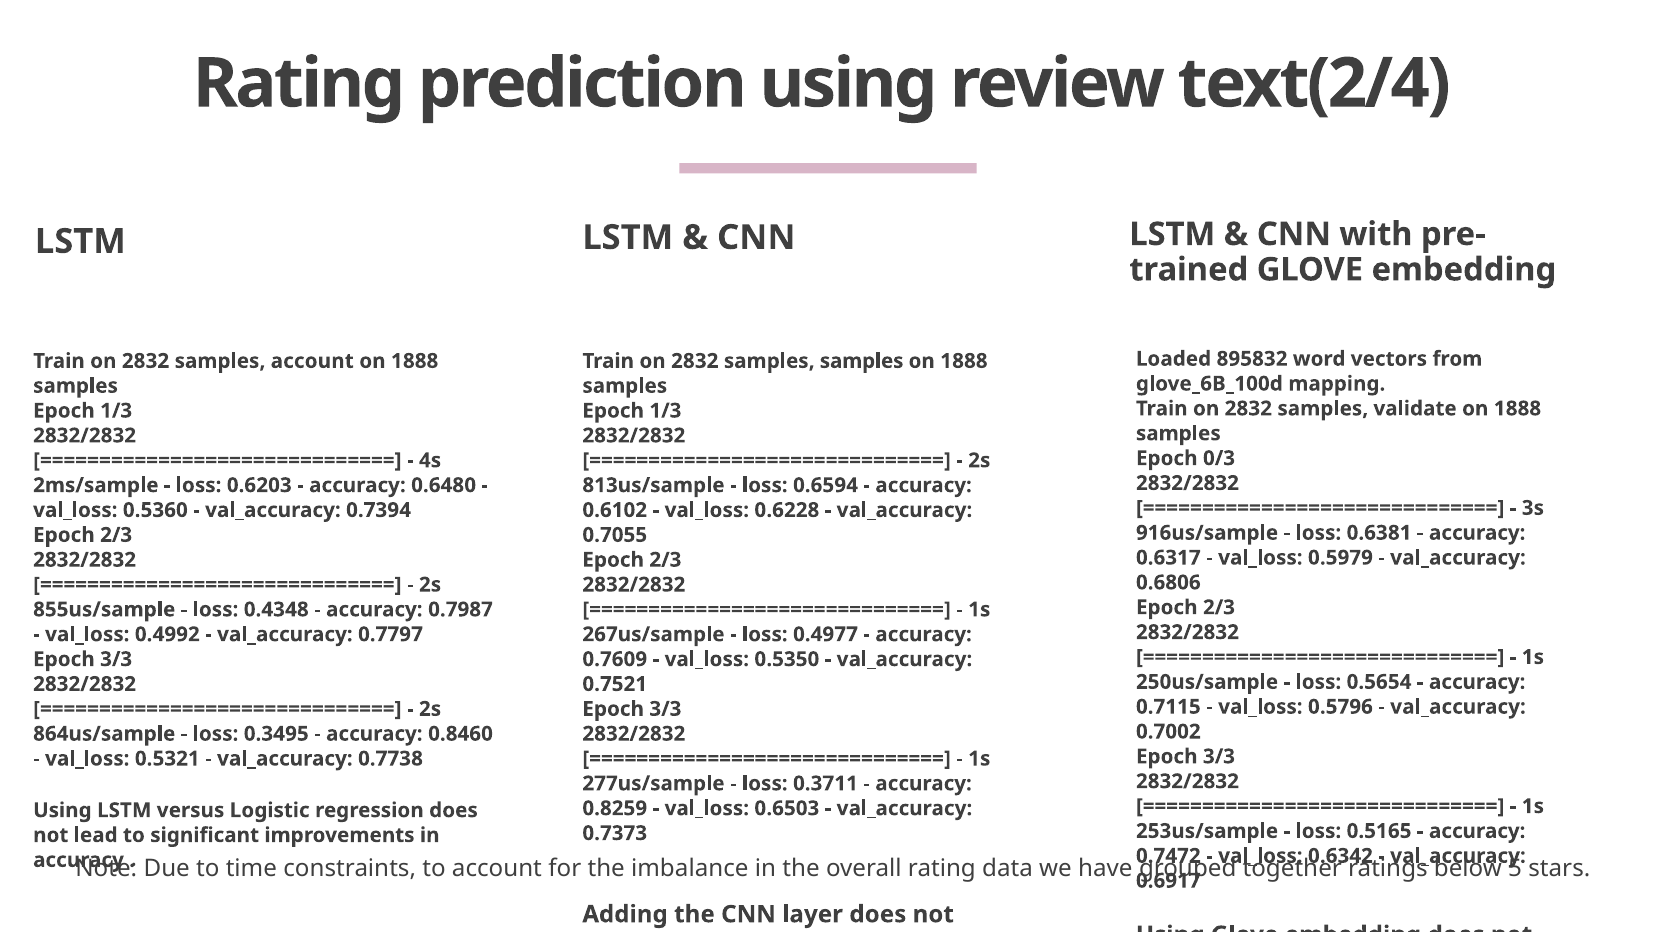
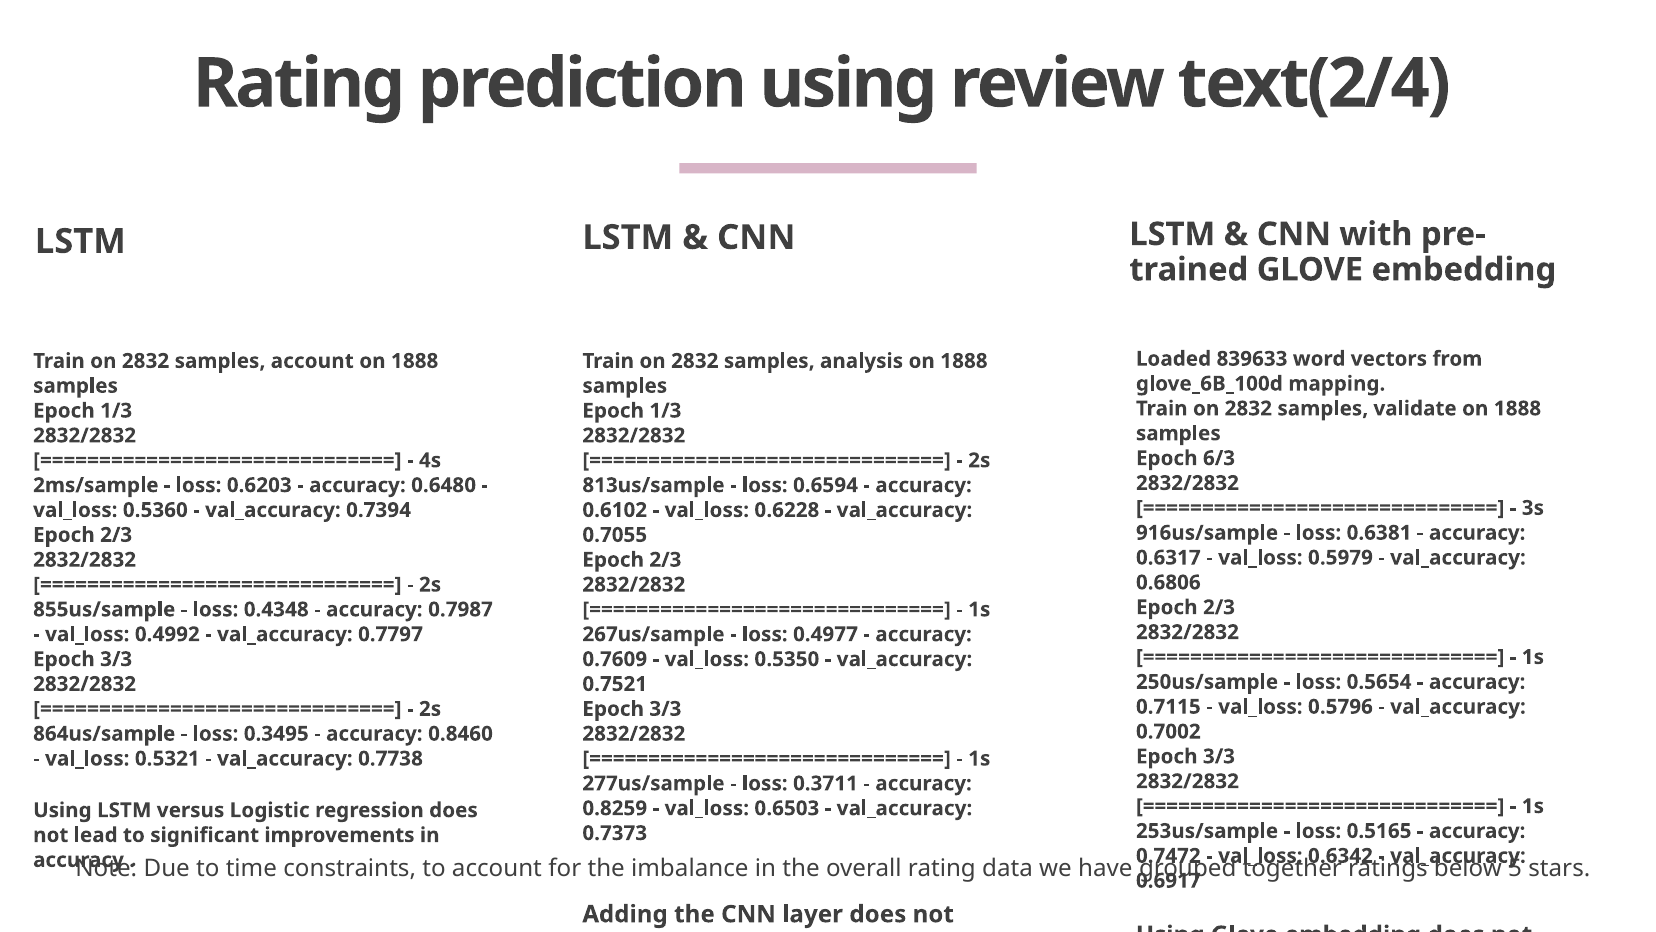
895832: 895832 -> 839633
samples samples: samples -> analysis
0/3: 0/3 -> 6/3
